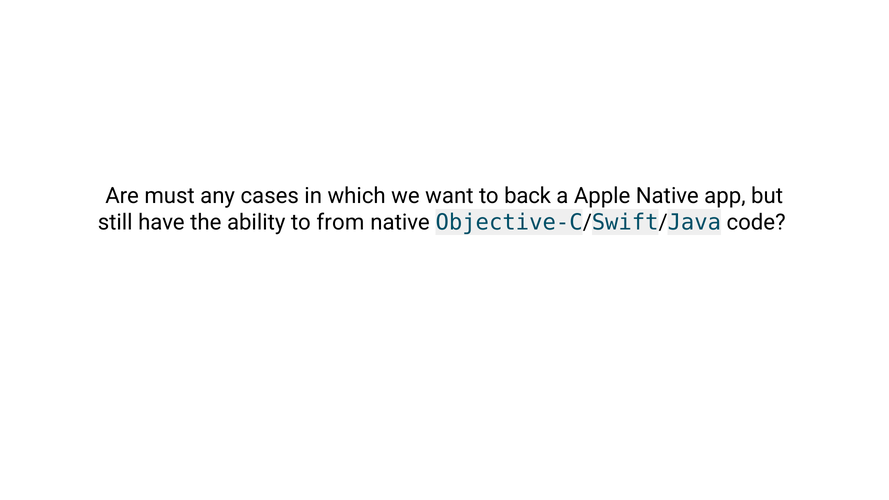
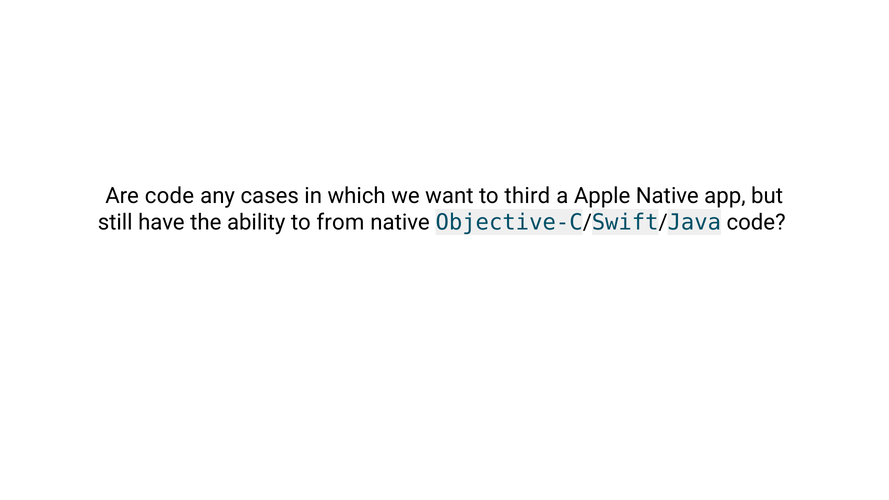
Are must: must -> code
back: back -> third
